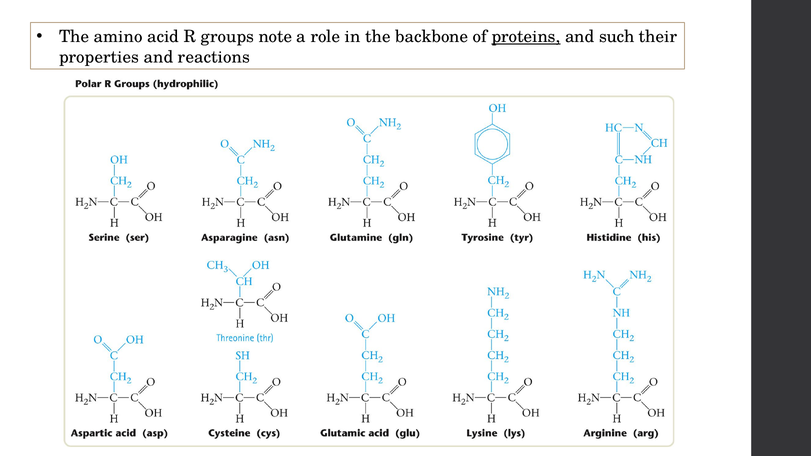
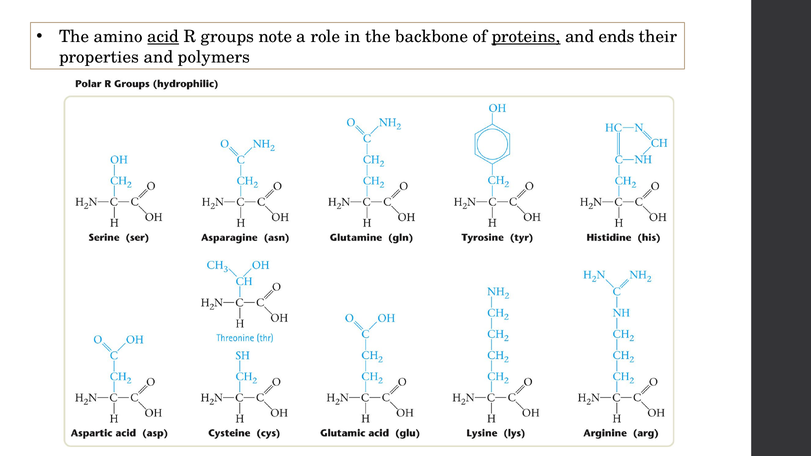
acid underline: none -> present
such: such -> ends
reactions: reactions -> polymers
